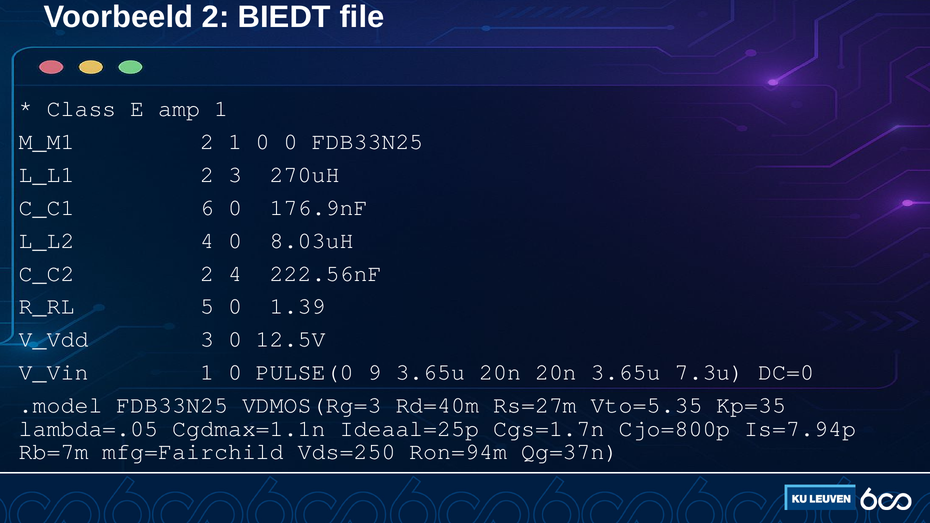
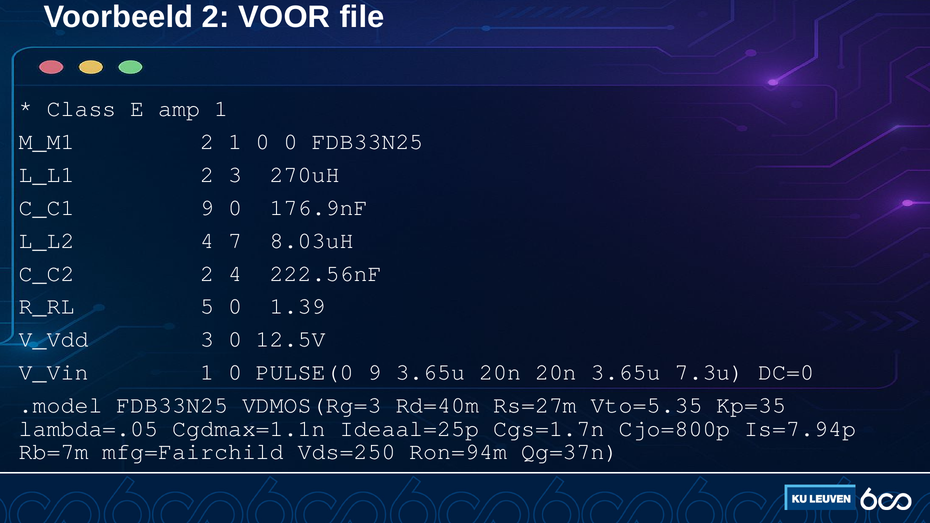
BIEDT: BIEDT -> VOOR
C_C1 6: 6 -> 9
4 0: 0 -> 7
